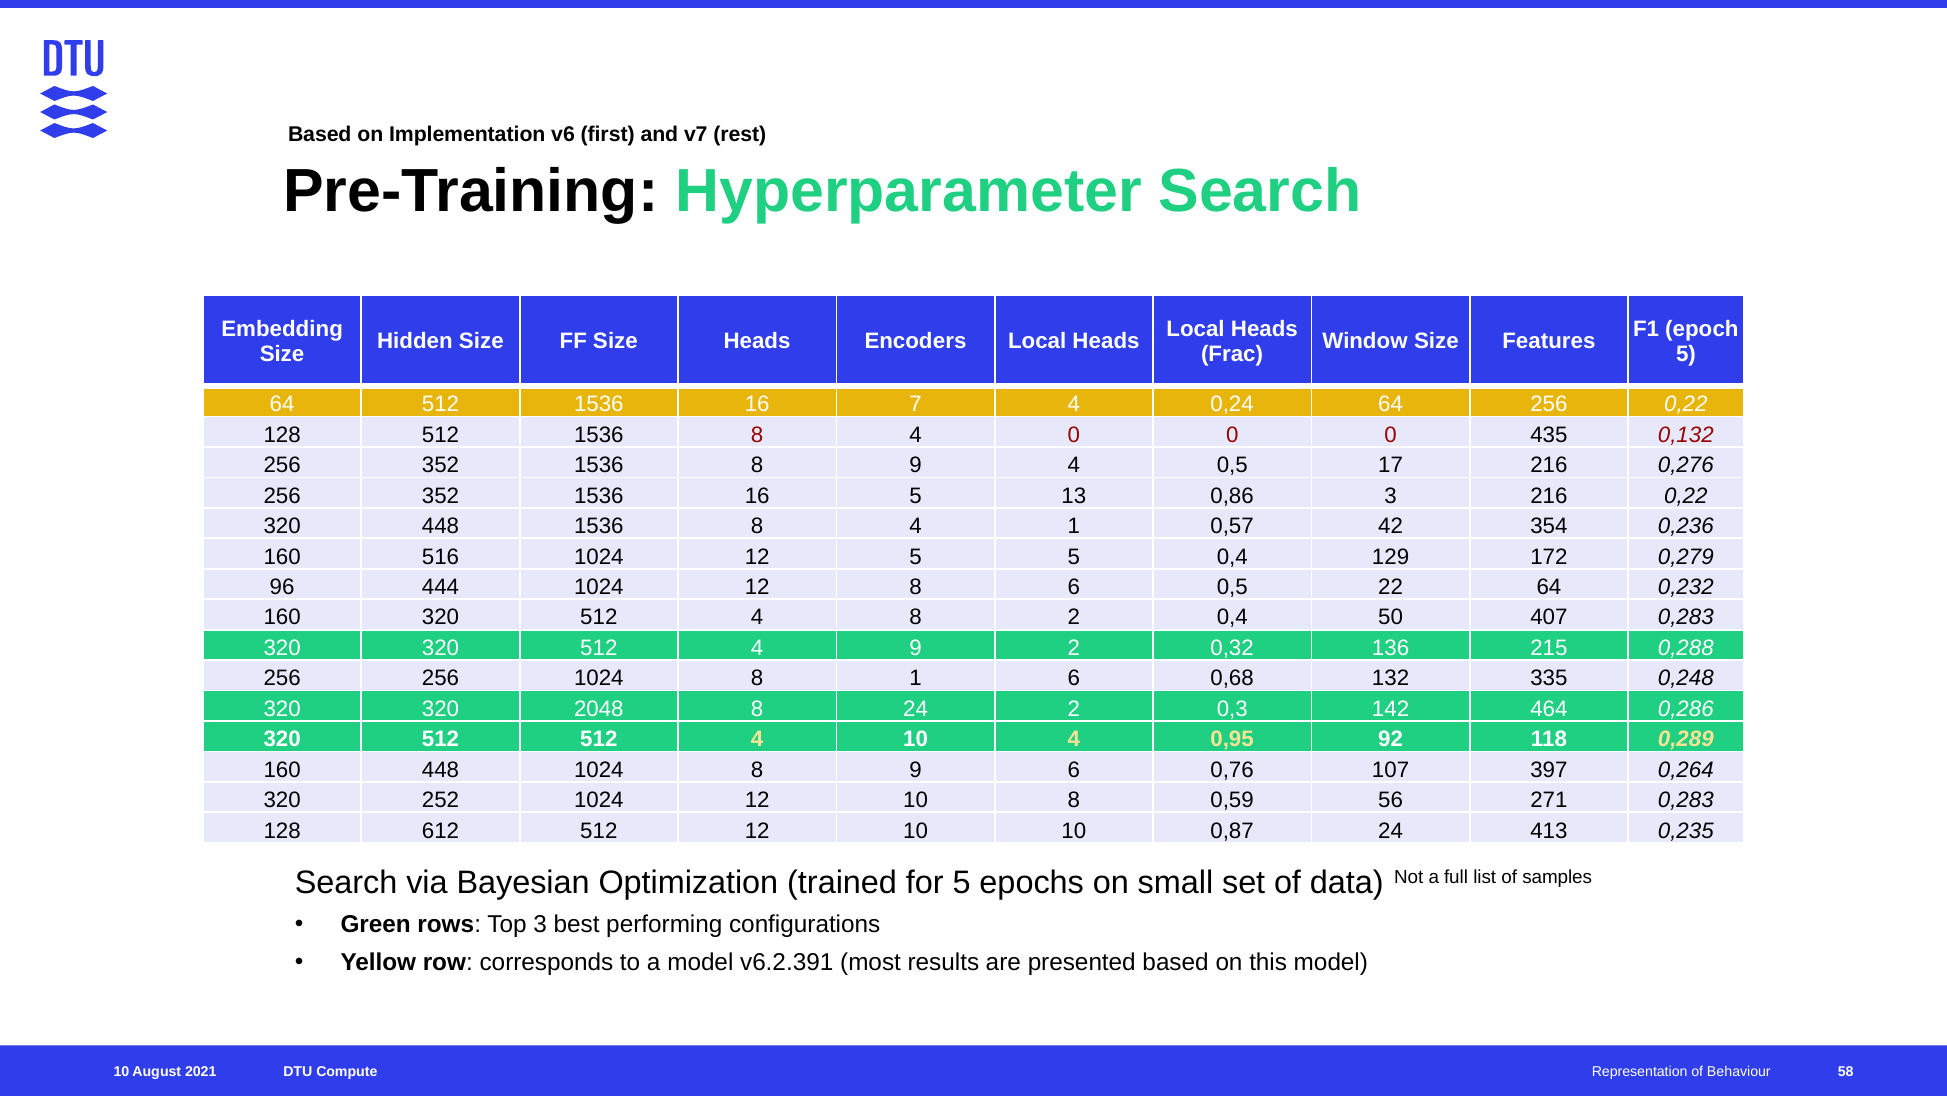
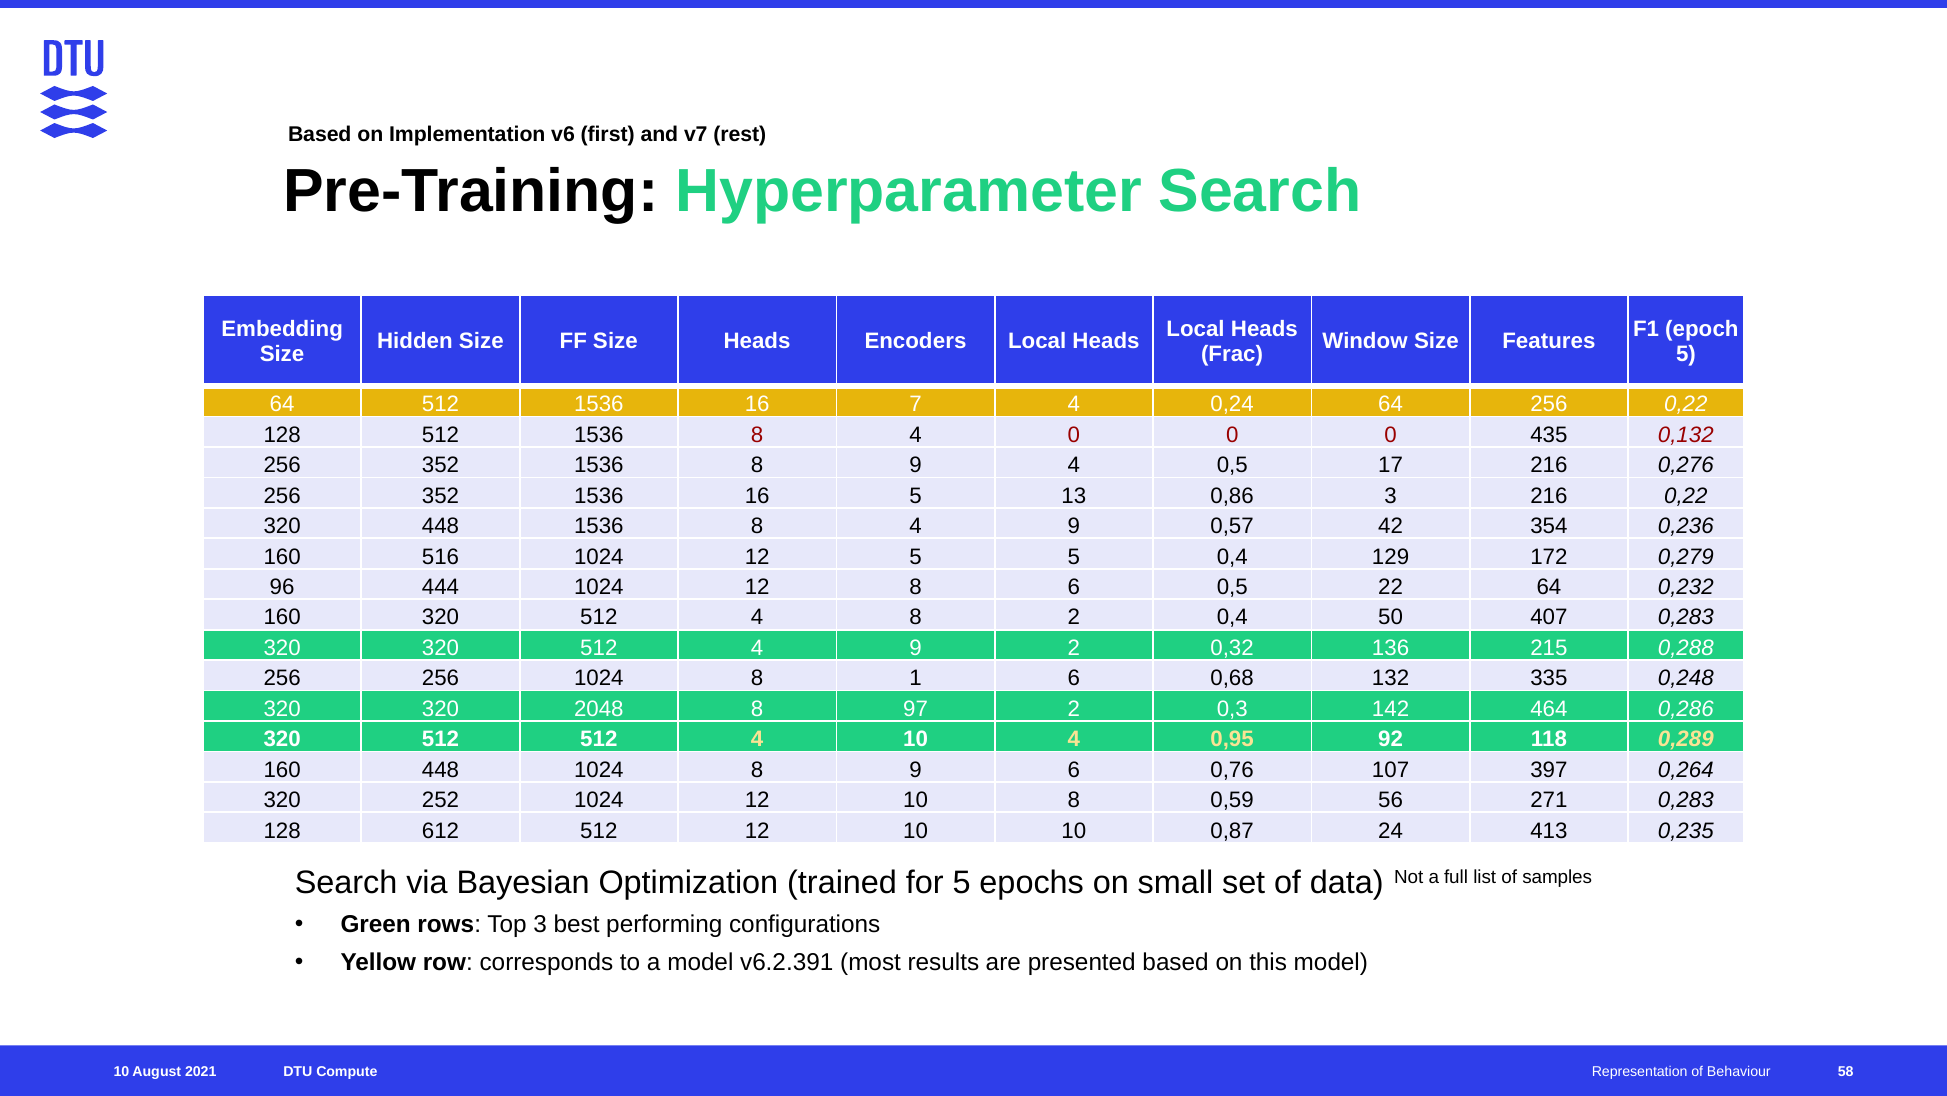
8 4 1: 1 -> 9
8 24: 24 -> 97
